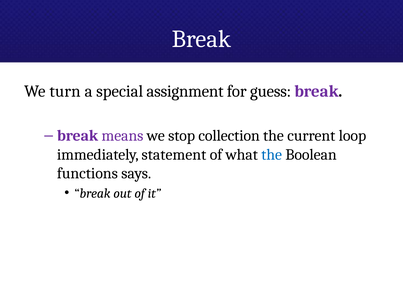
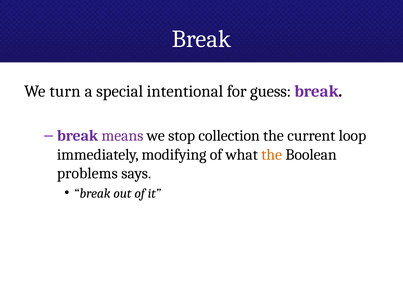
assignment: assignment -> intentional
statement: statement -> modifying
the at (272, 155) colour: blue -> orange
functions: functions -> problems
